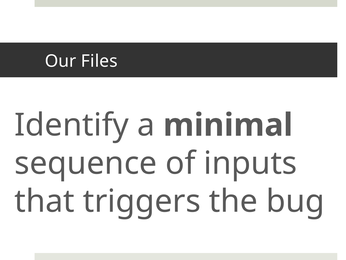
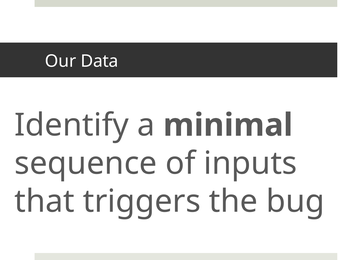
Files: Files -> Data
